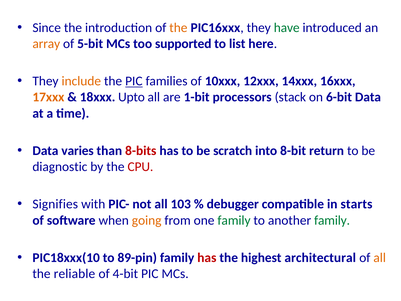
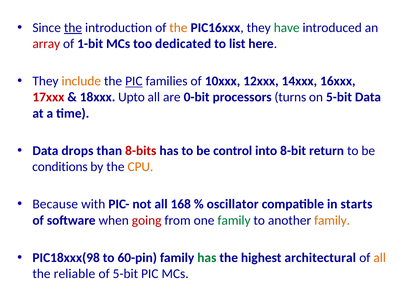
the at (73, 28) underline: none -> present
array colour: orange -> red
5-bit: 5-bit -> 1-bit
supported: supported -> dedicated
17xxx colour: orange -> red
1-bit: 1-bit -> 0-bit
stack: stack -> turns
on 6-bit: 6-bit -> 5-bit
varies: varies -> drops
scratch: scratch -> control
diagnostic: diagnostic -> conditions
CPU colour: red -> orange
Signifies: Signifies -> Because
103: 103 -> 168
debugger: debugger -> oscillator
going colour: orange -> red
family at (332, 220) colour: green -> orange
PIC18xxx(10: PIC18xxx(10 -> PIC18xxx(98
89-pin: 89-pin -> 60-pin
has at (207, 258) colour: red -> green
of 4-bit: 4-bit -> 5-bit
